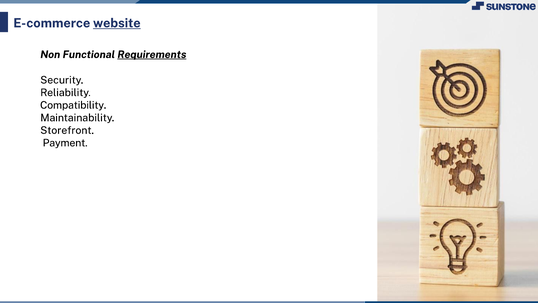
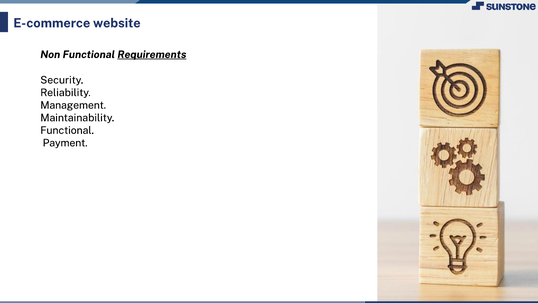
website underline: present -> none
Compatibility: Compatibility -> Management
Storefront at (67, 130): Storefront -> Functional
